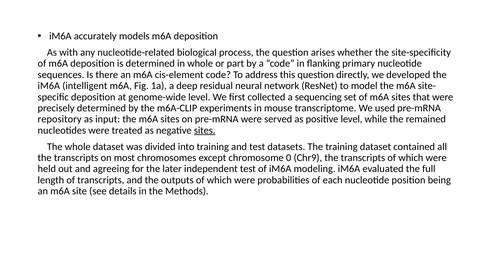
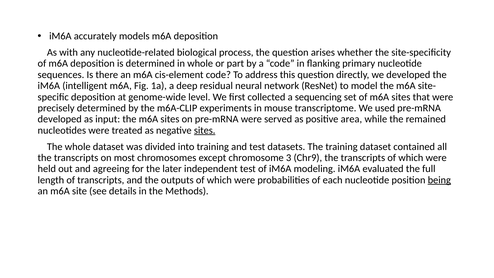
repository at (60, 119): repository -> developed
positive level: level -> area
0: 0 -> 3
being underline: none -> present
